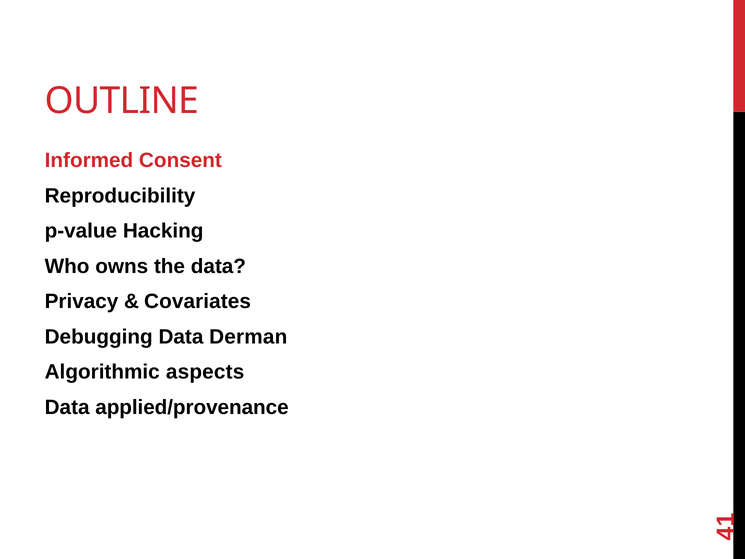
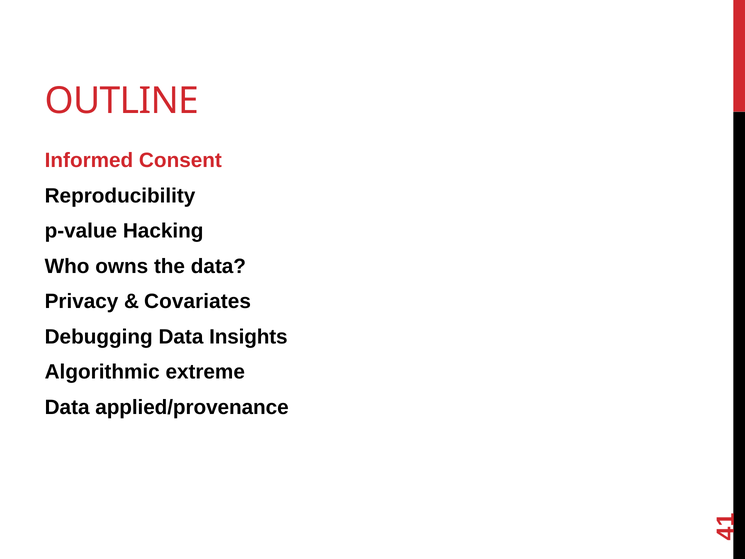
Derman: Derman -> Insights
aspects: aspects -> extreme
